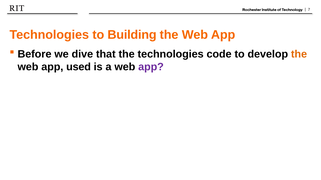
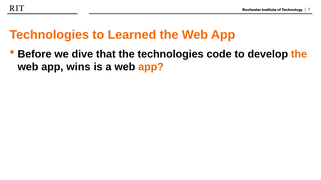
Building: Building -> Learned
used: used -> wins
app at (151, 67) colour: purple -> orange
